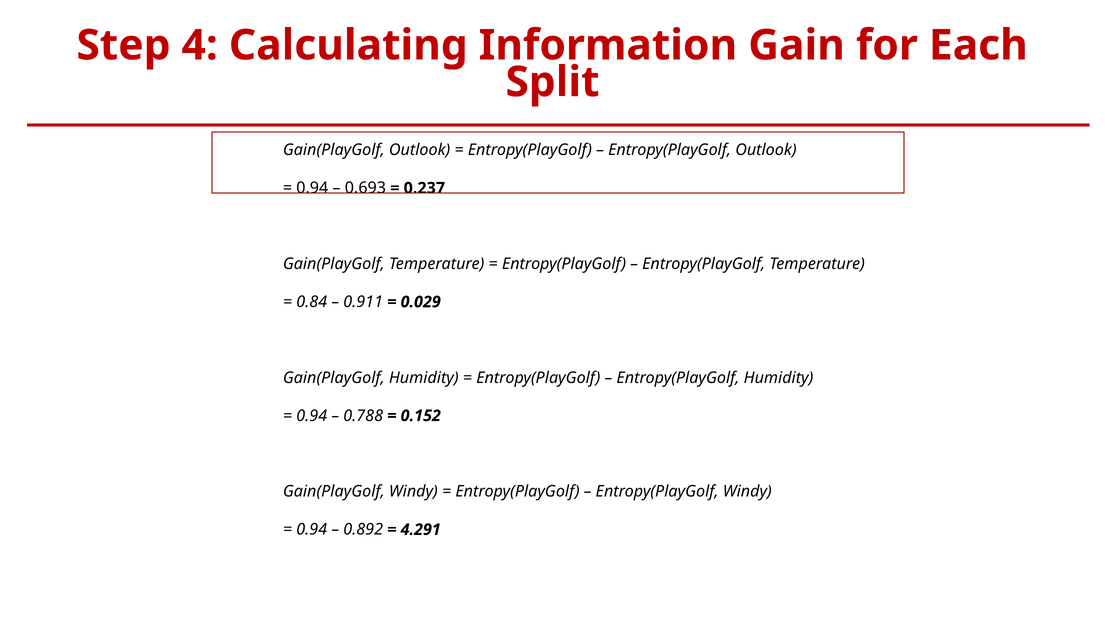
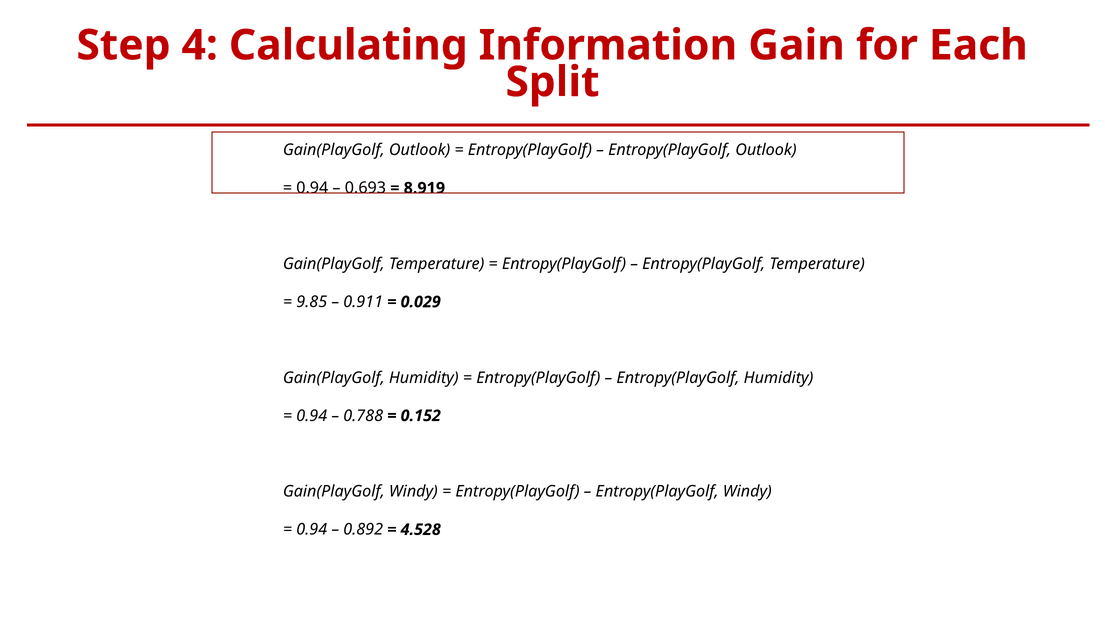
0.237: 0.237 -> 8.919
0.84: 0.84 -> 9.85
4.291: 4.291 -> 4.528
